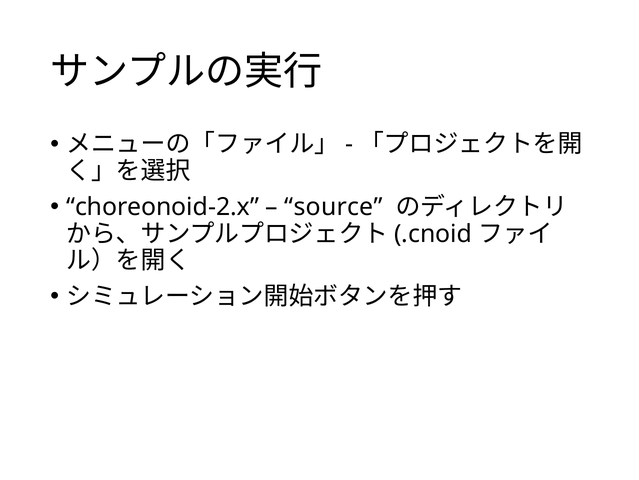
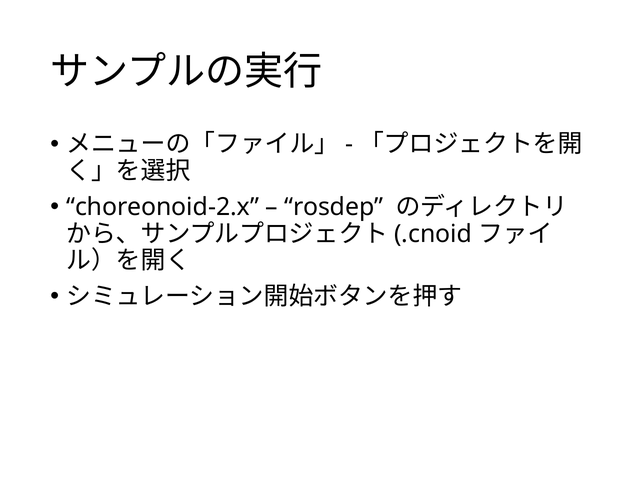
source: source -> rosdep
